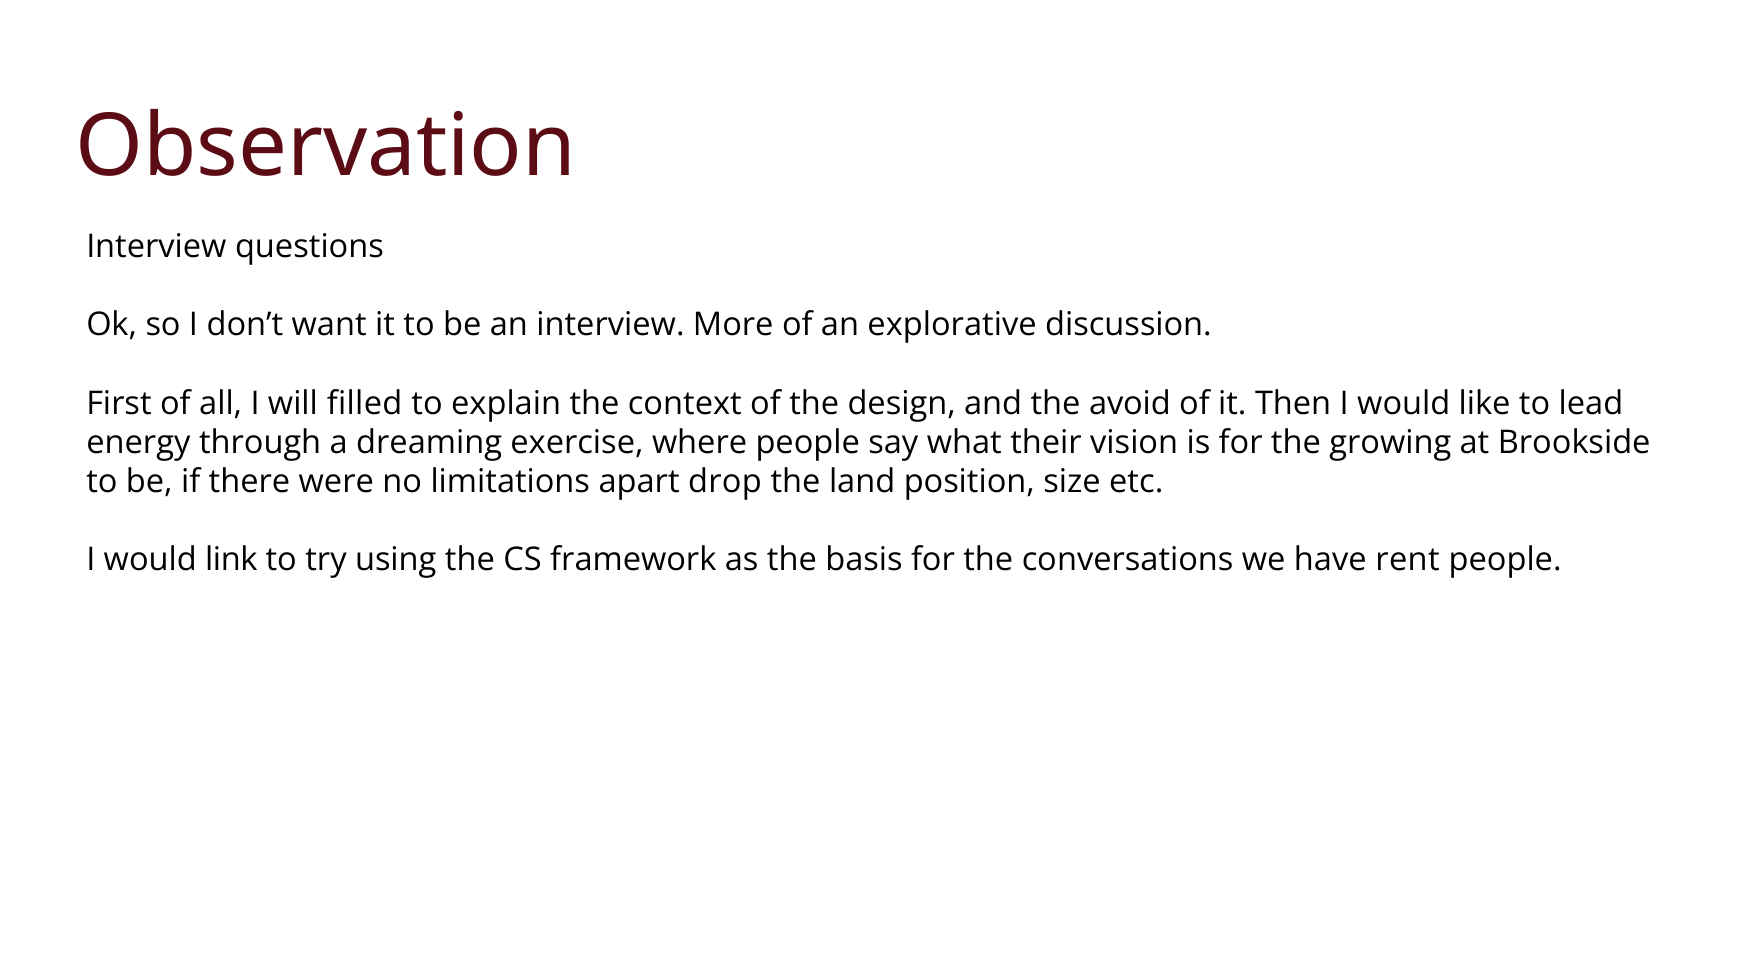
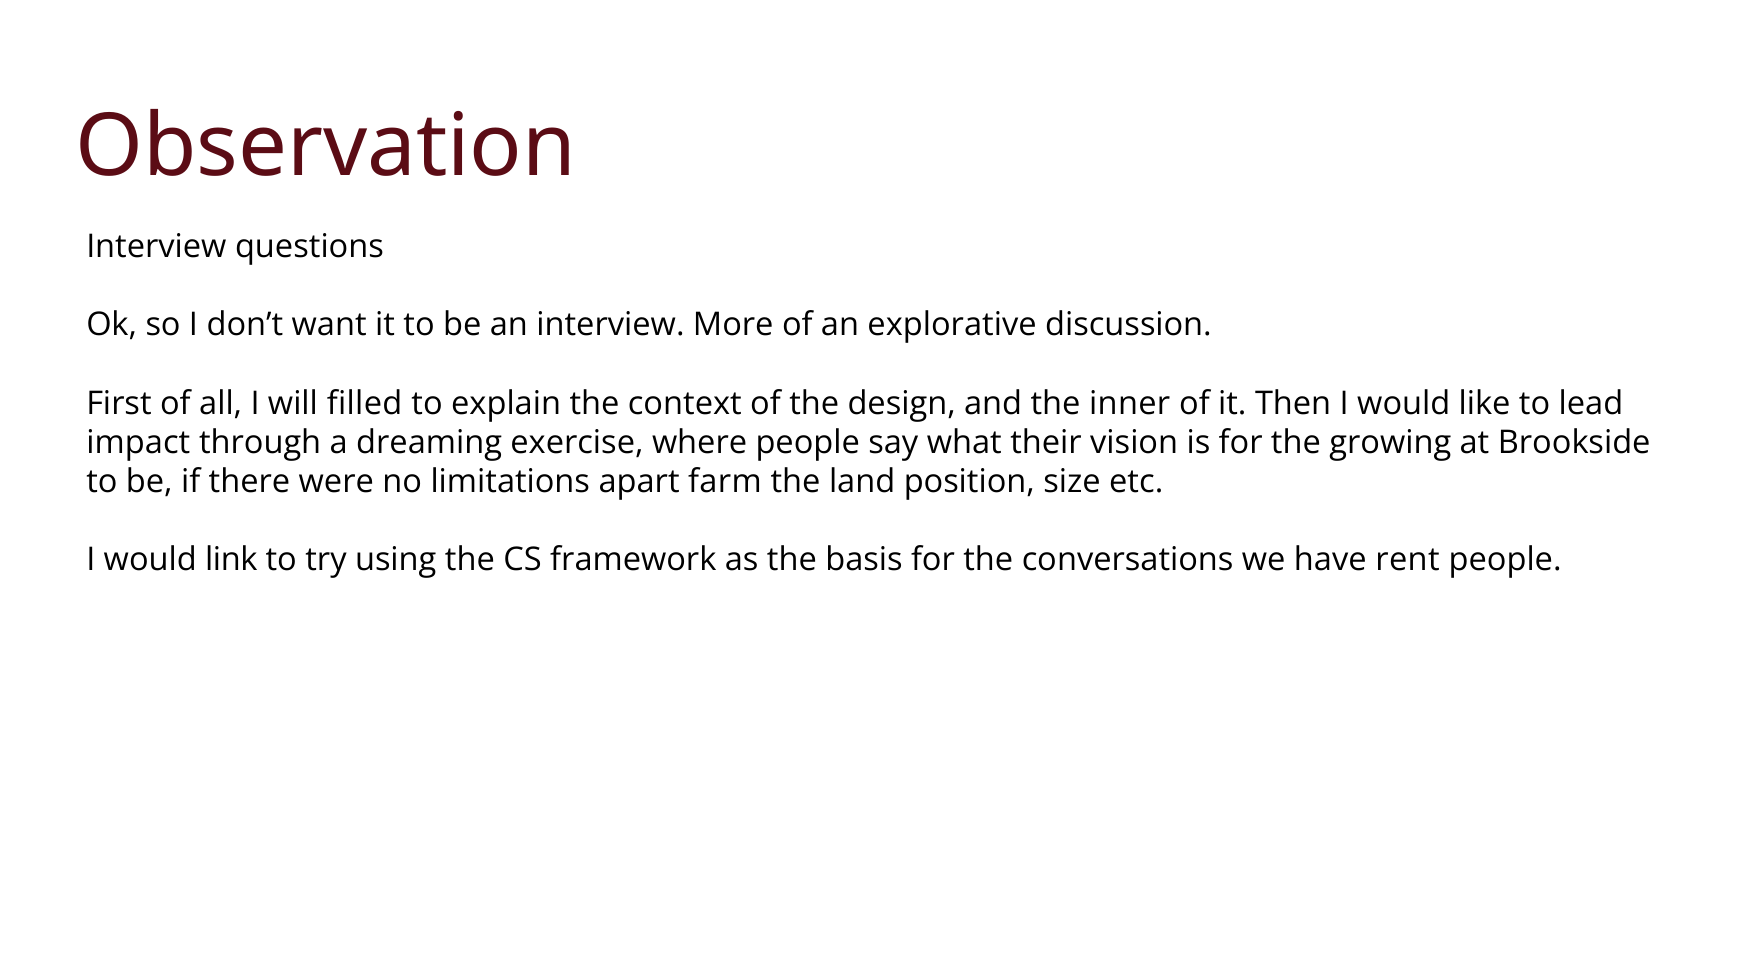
avoid: avoid -> inner
energy: energy -> impact
drop: drop -> farm
